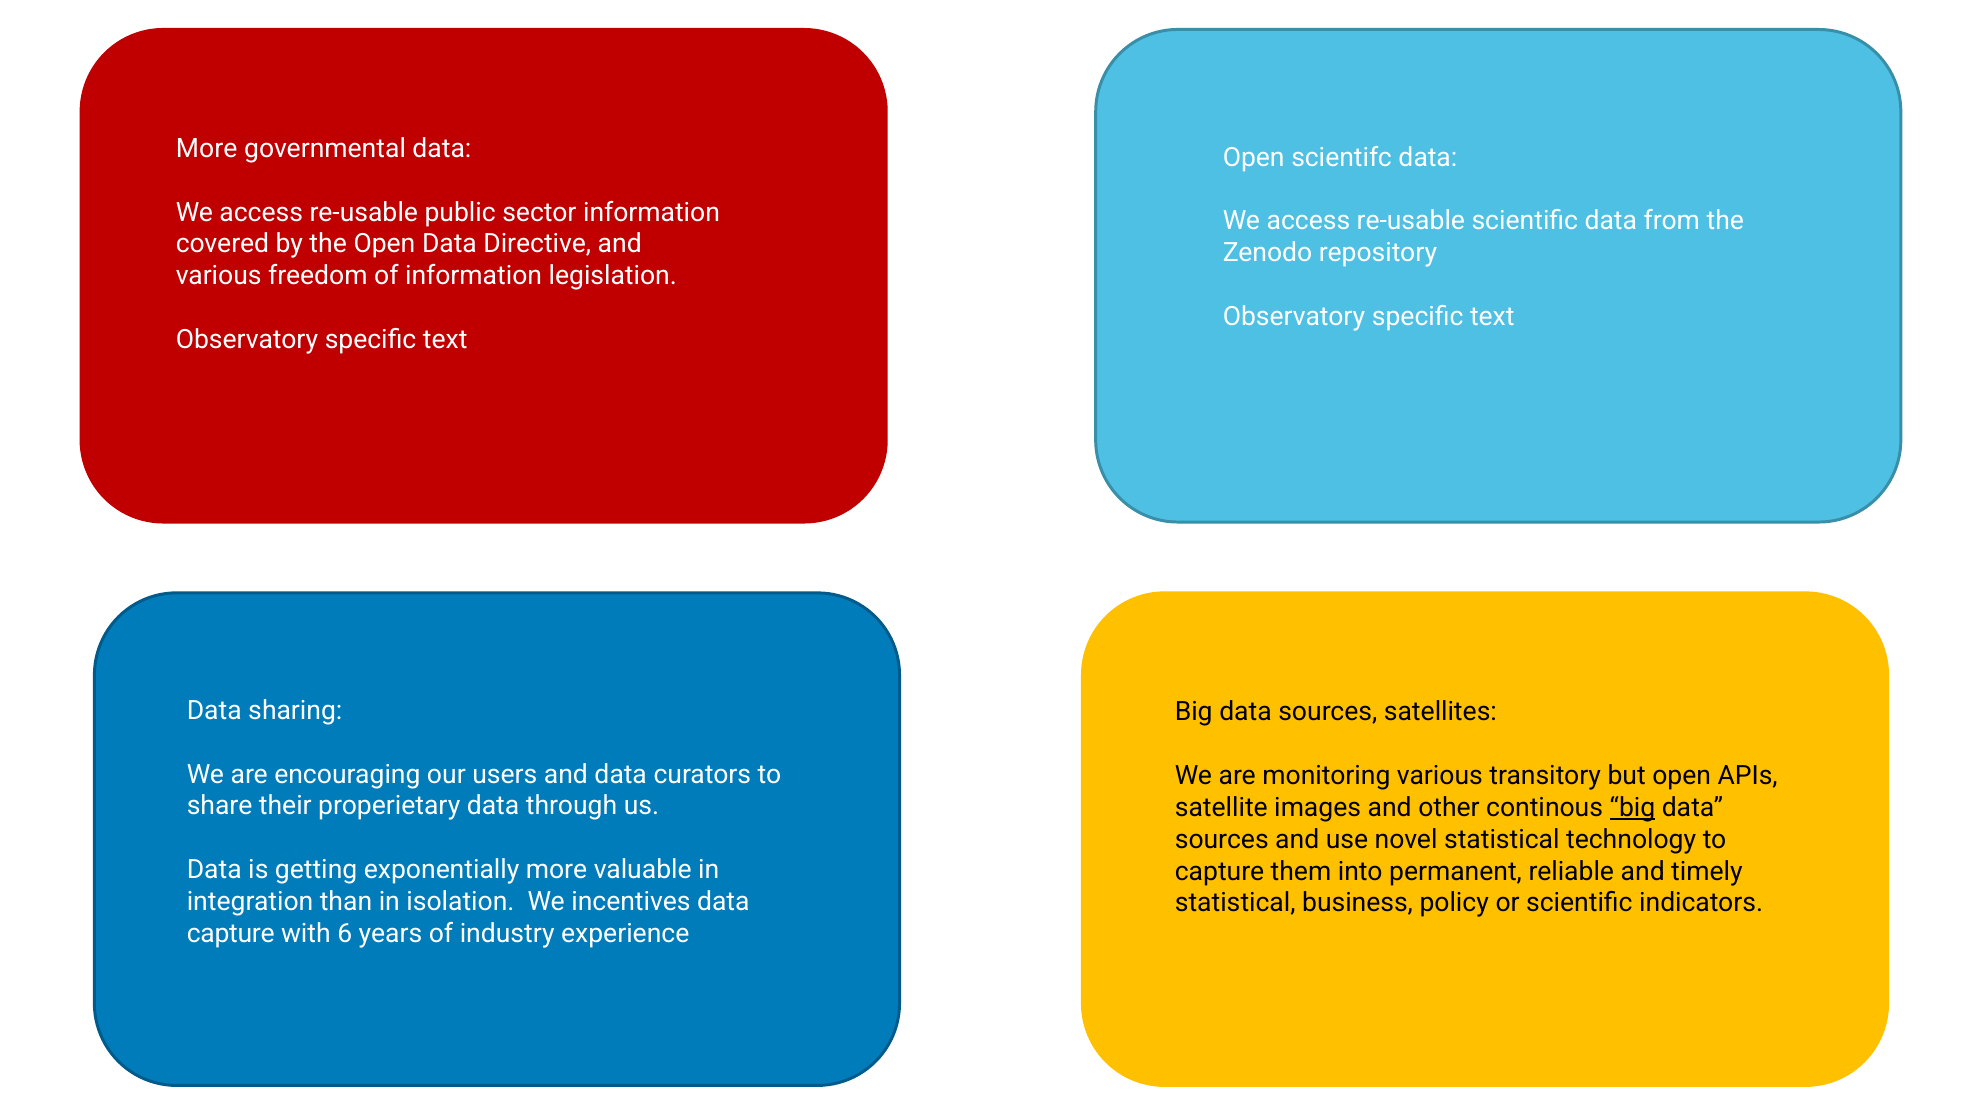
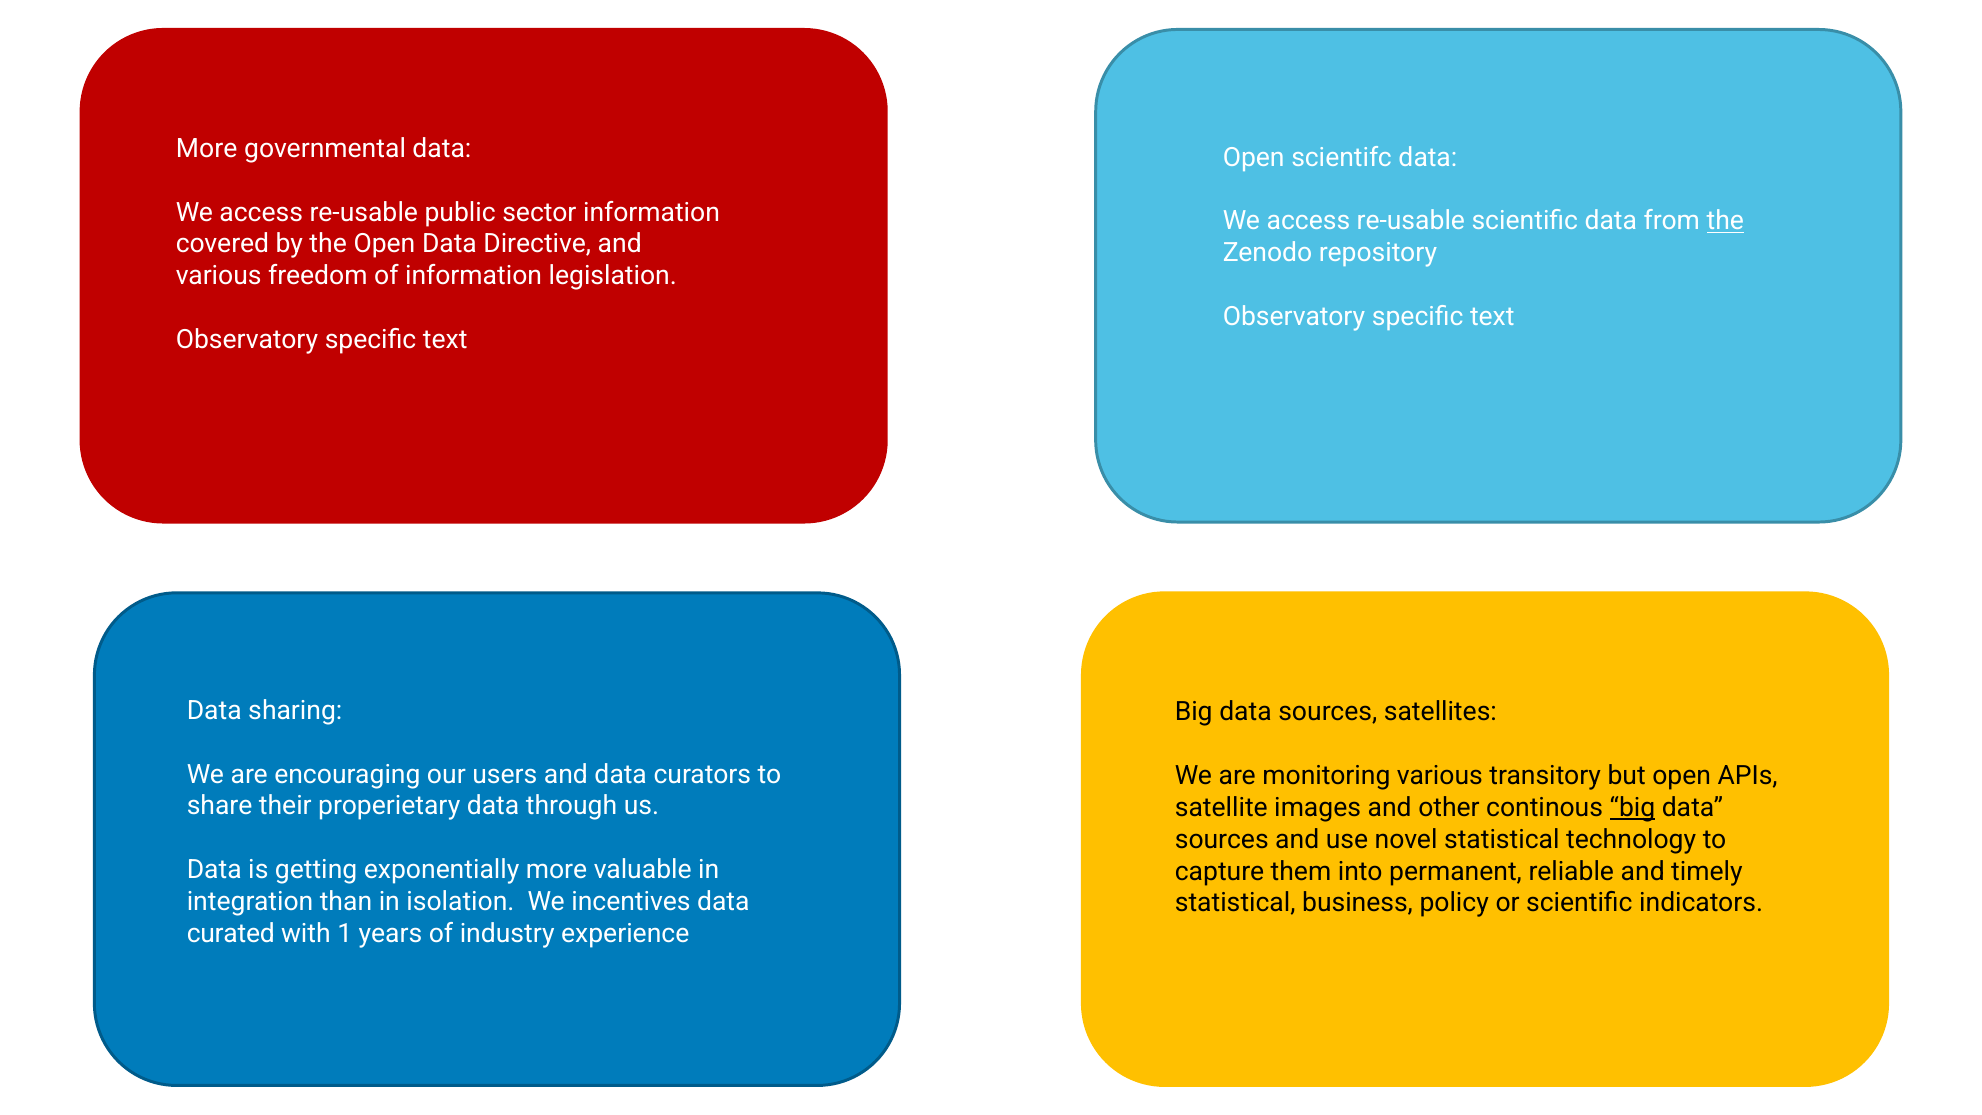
the at (1725, 221) underline: none -> present
capture at (231, 934): capture -> curated
6: 6 -> 1
